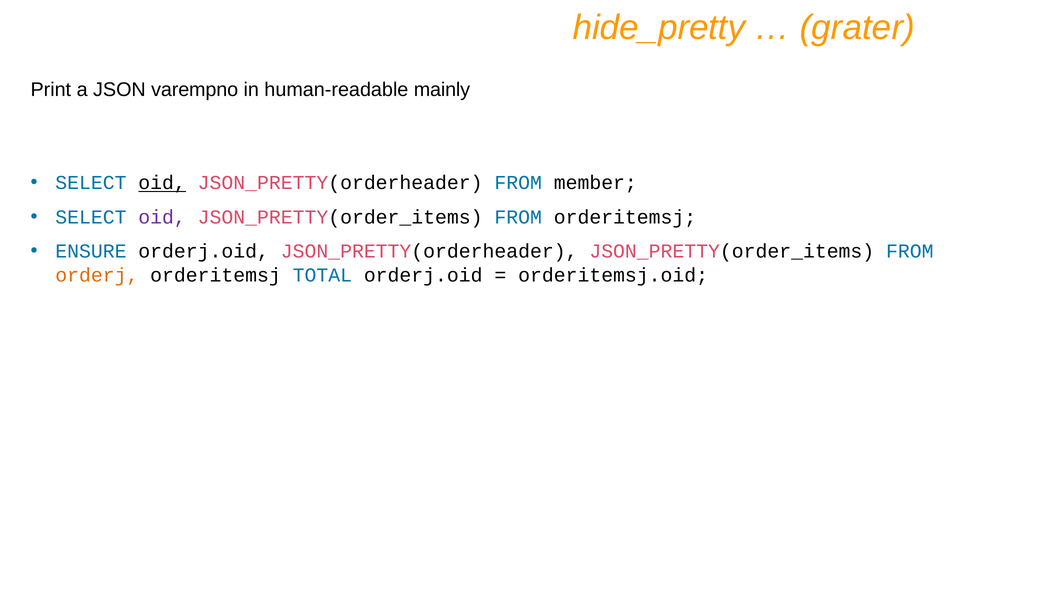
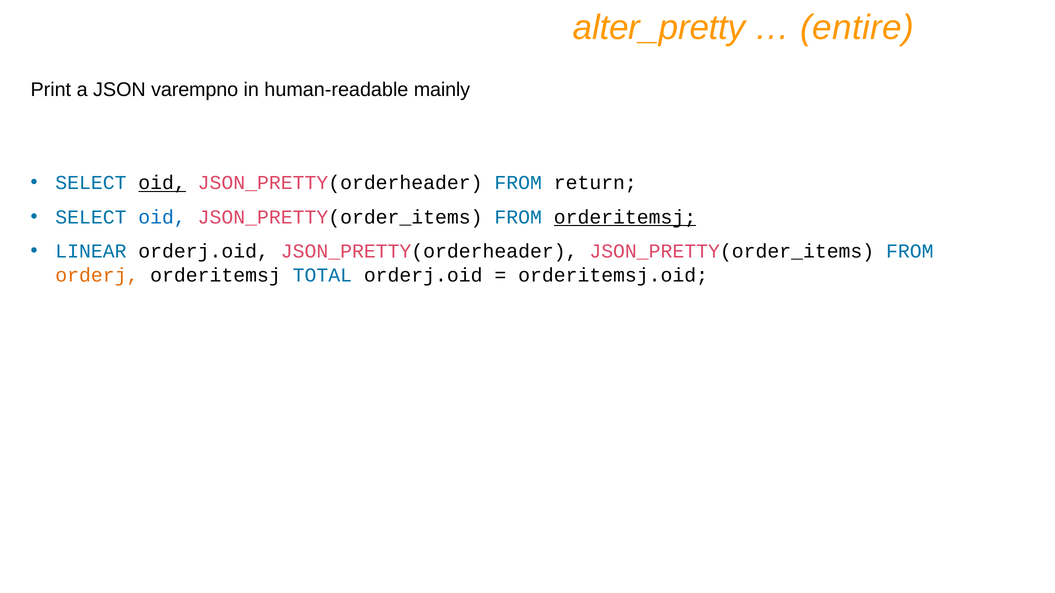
hide_pretty: hide_pretty -> alter_pretty
grater: grater -> entire
member: member -> return
oid at (162, 217) colour: purple -> blue
orderitemsj at (625, 217) underline: none -> present
ENSURE: ENSURE -> LINEAR
